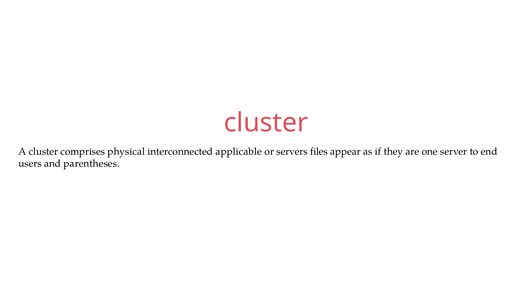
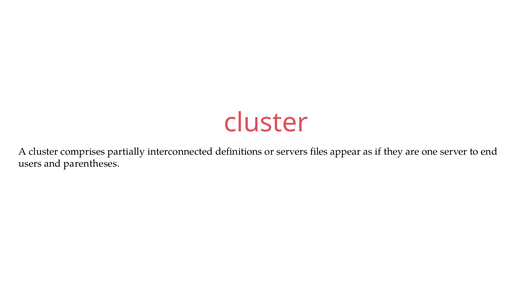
physical: physical -> partially
applicable: applicable -> definitions
